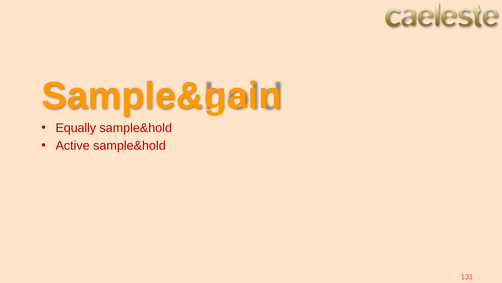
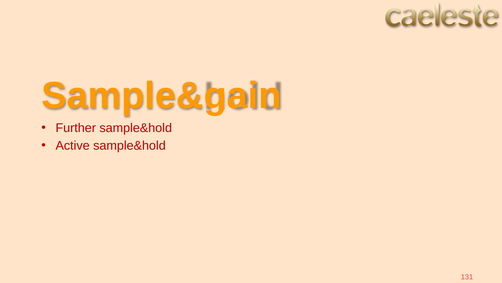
Equally: Equally -> Further
